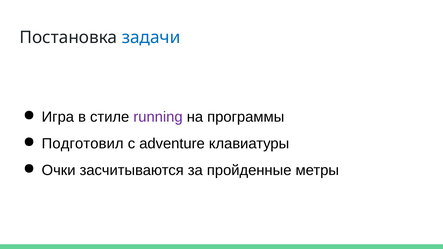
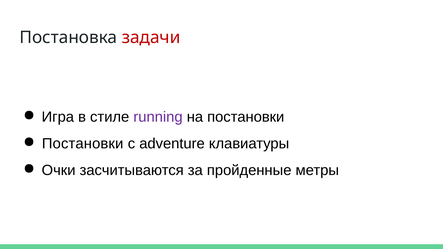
задачи colour: blue -> red
на программы: программы -> постановки
Подготовил at (83, 144): Подготовил -> Постановки
